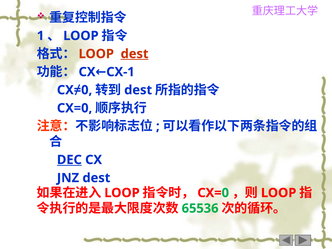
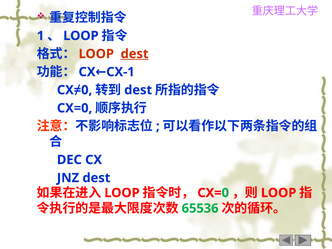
DEC underline: present -> none
